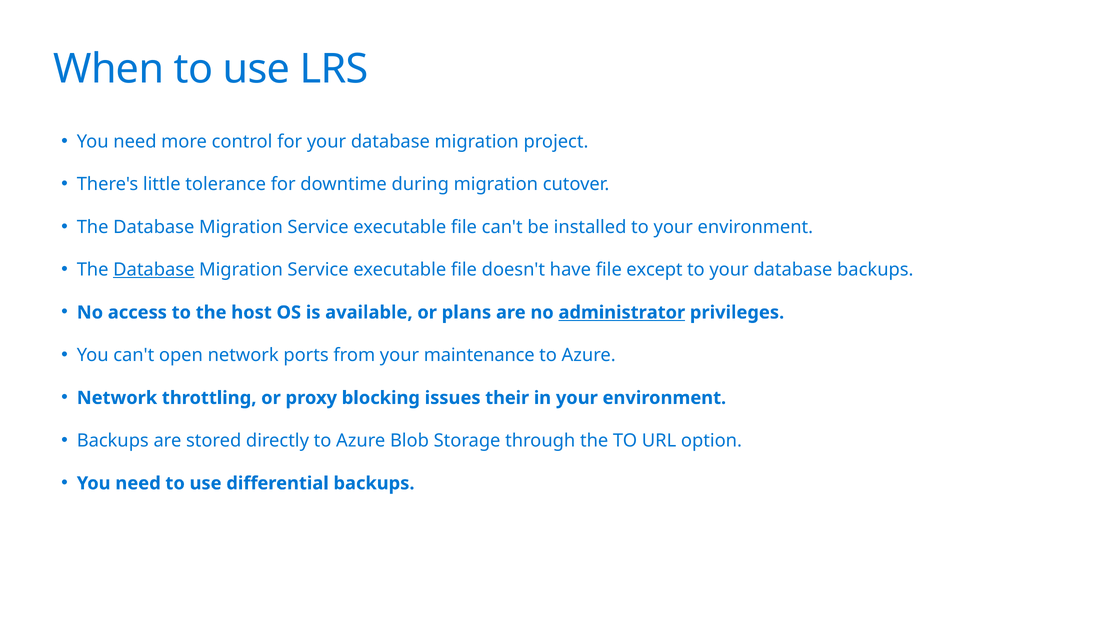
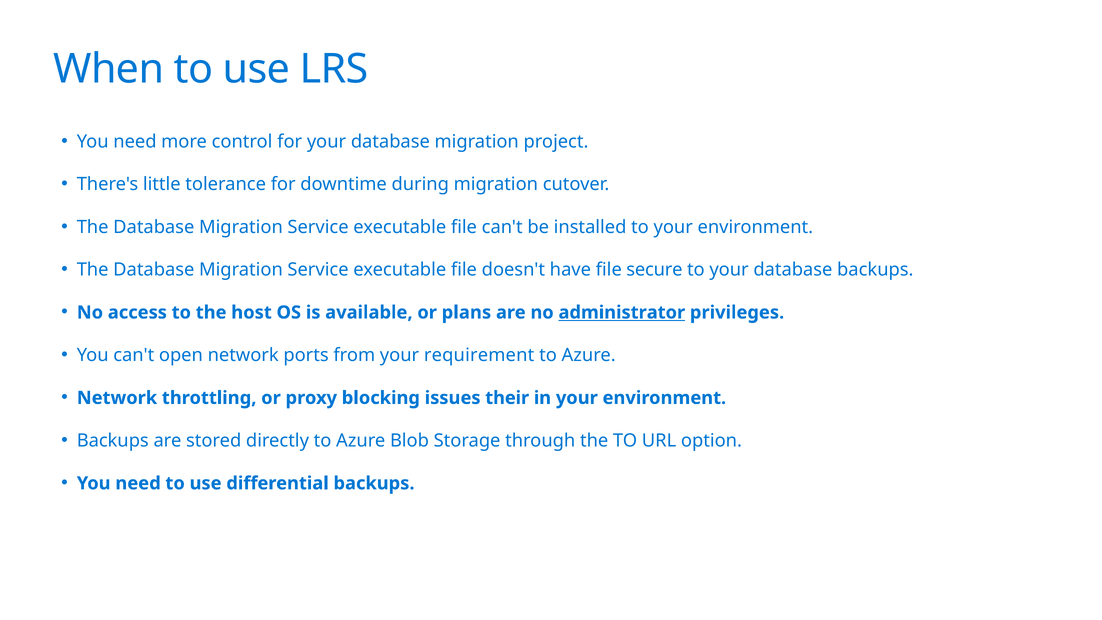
Database at (154, 270) underline: present -> none
except: except -> secure
maintenance: maintenance -> requirement
